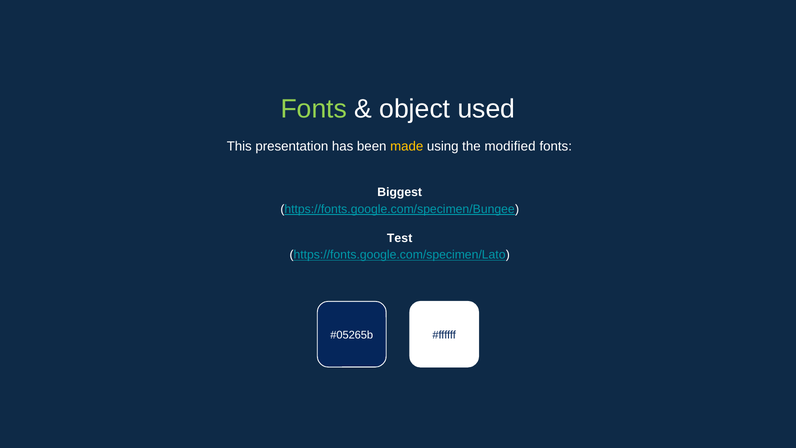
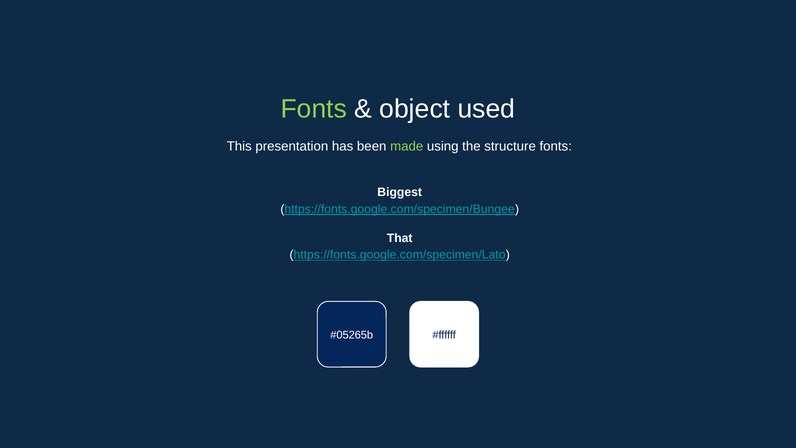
made colour: yellow -> light green
modified: modified -> structure
Test: Test -> That
